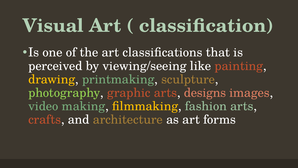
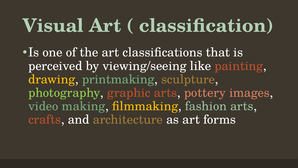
designs: designs -> pottery
